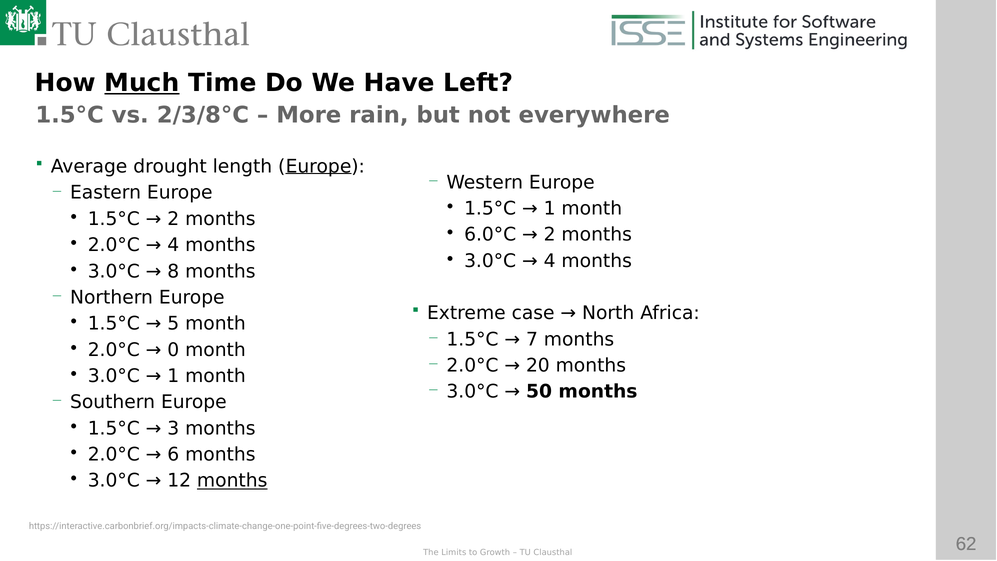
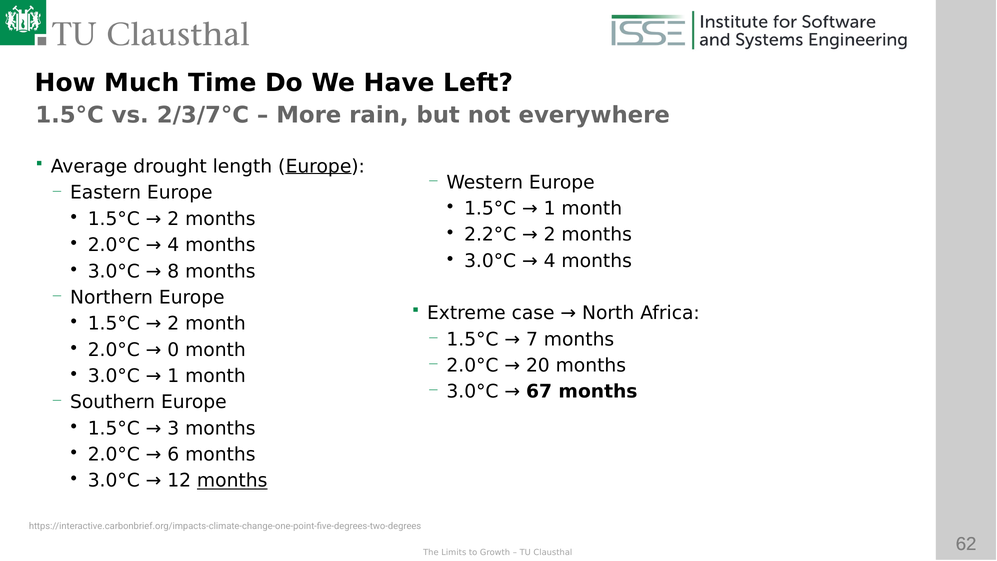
Much underline: present -> none
2/3/8°C: 2/3/8°C -> 2/3/7°C
6.0°C: 6.0°C -> 2.2°C
5 at (173, 324): 5 -> 2
50: 50 -> 67
